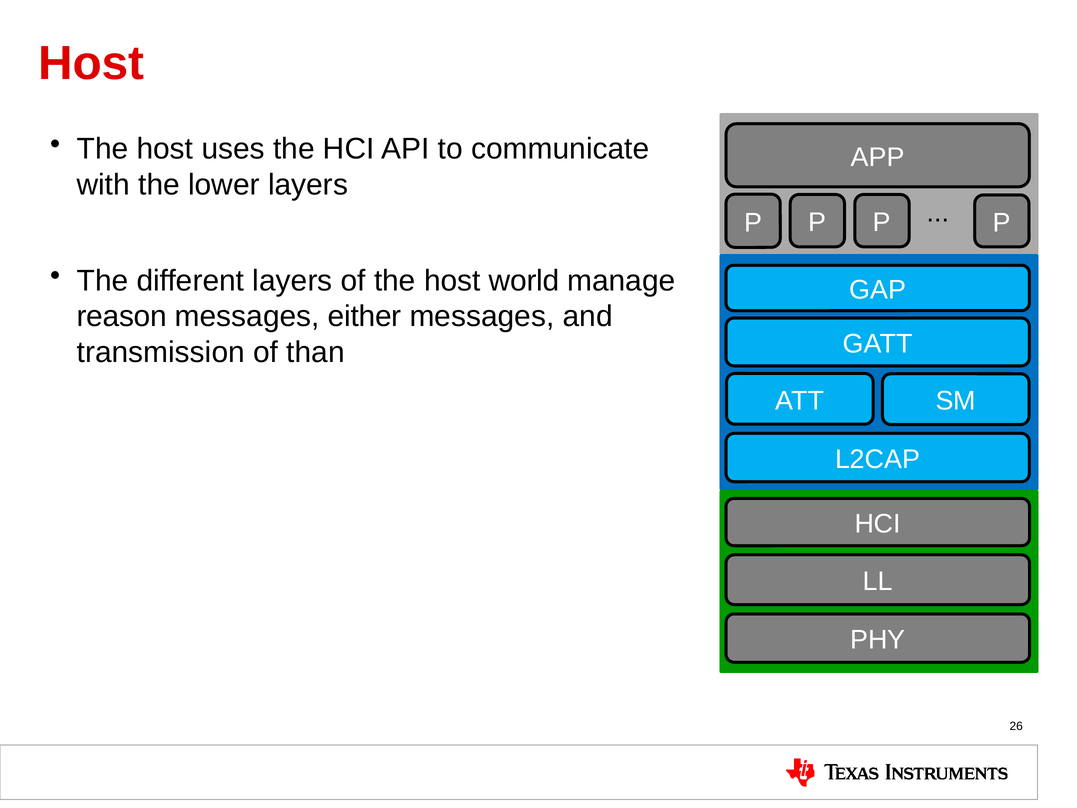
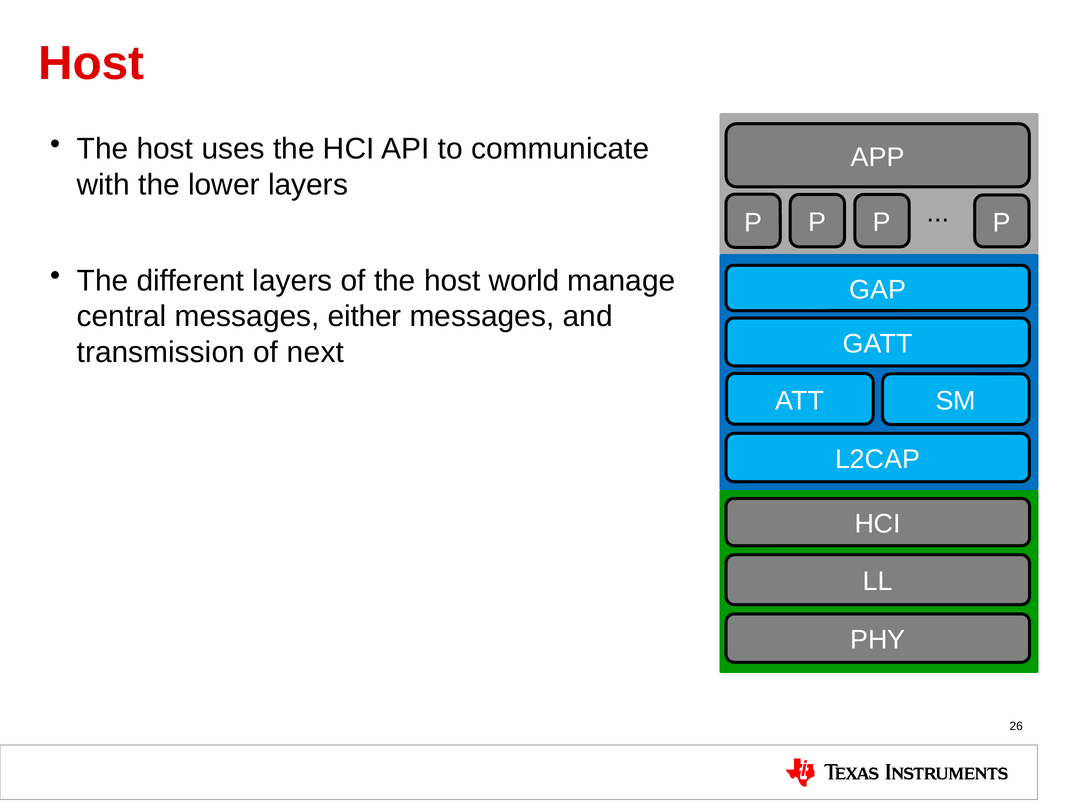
reason: reason -> central
than: than -> next
